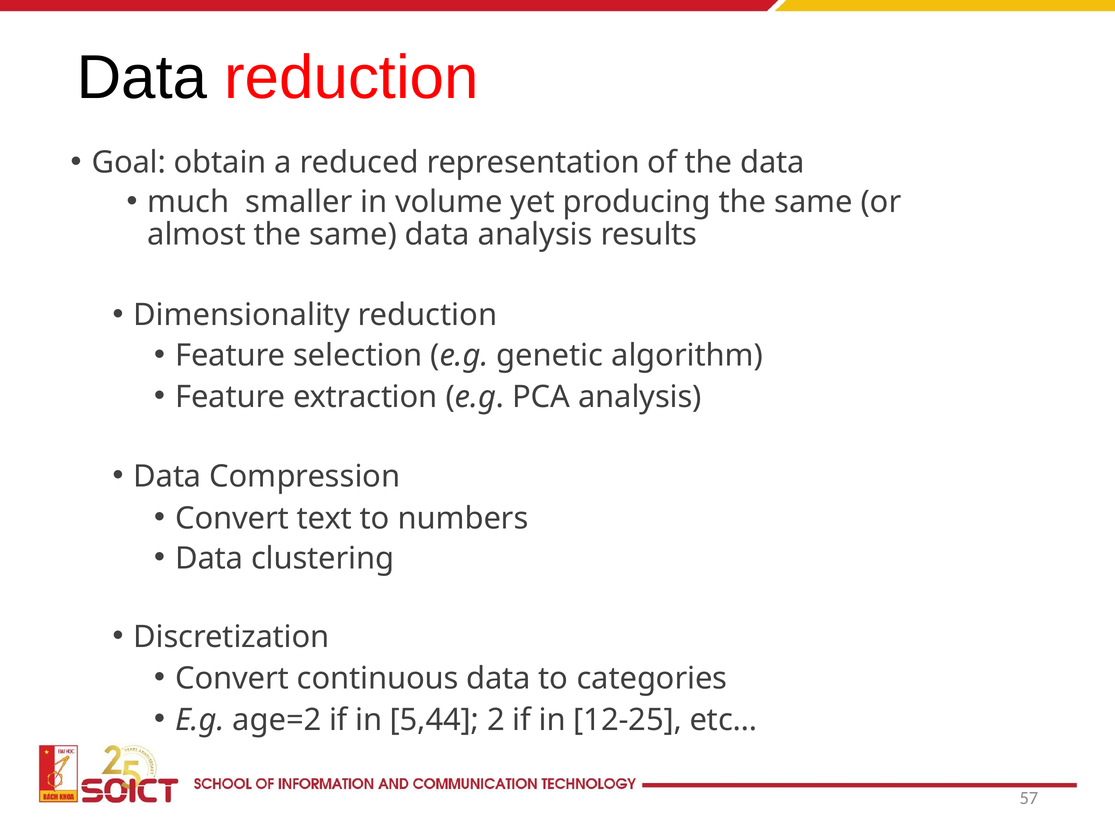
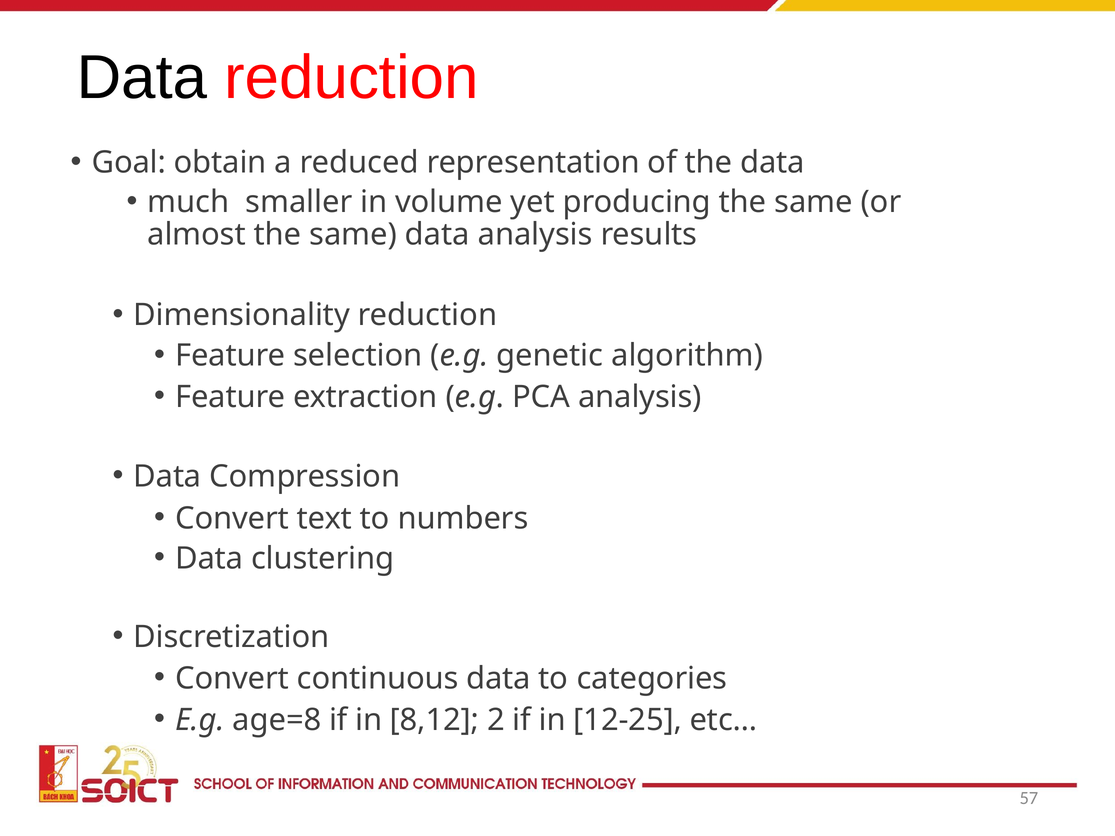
age=2: age=2 -> age=8
5,44: 5,44 -> 8,12
